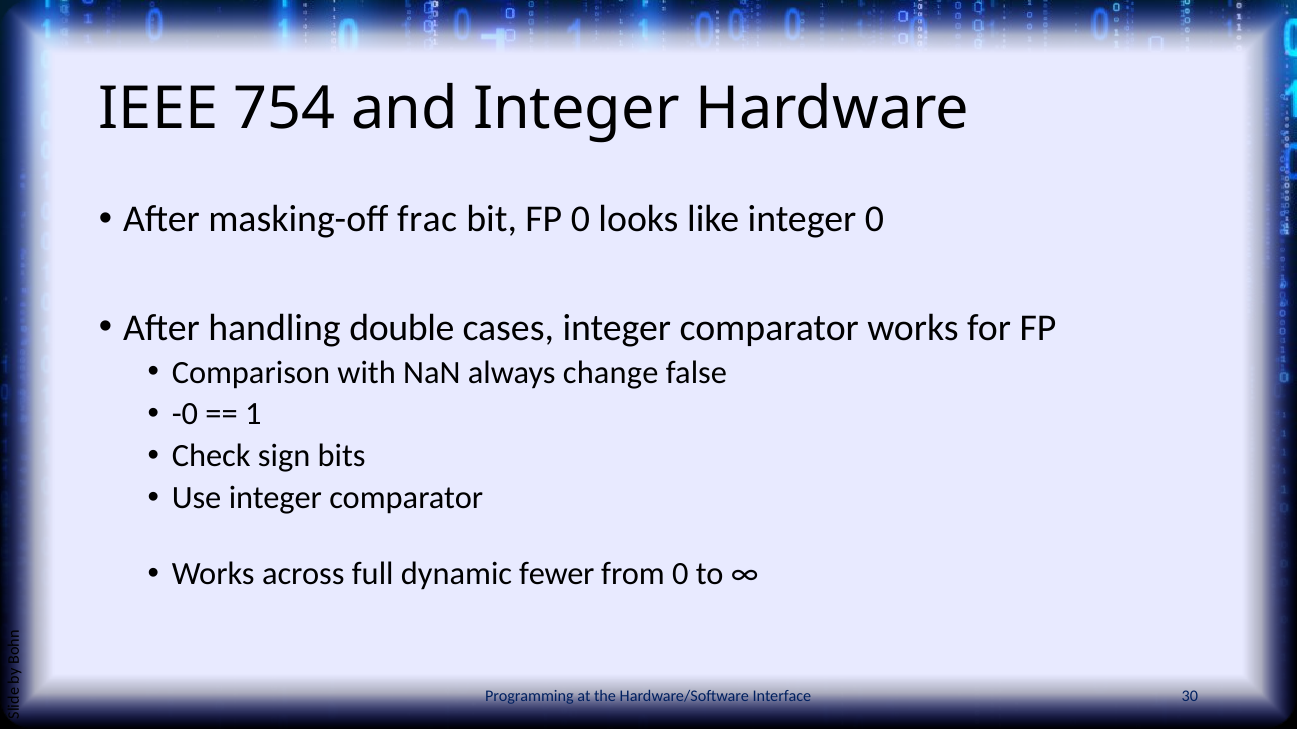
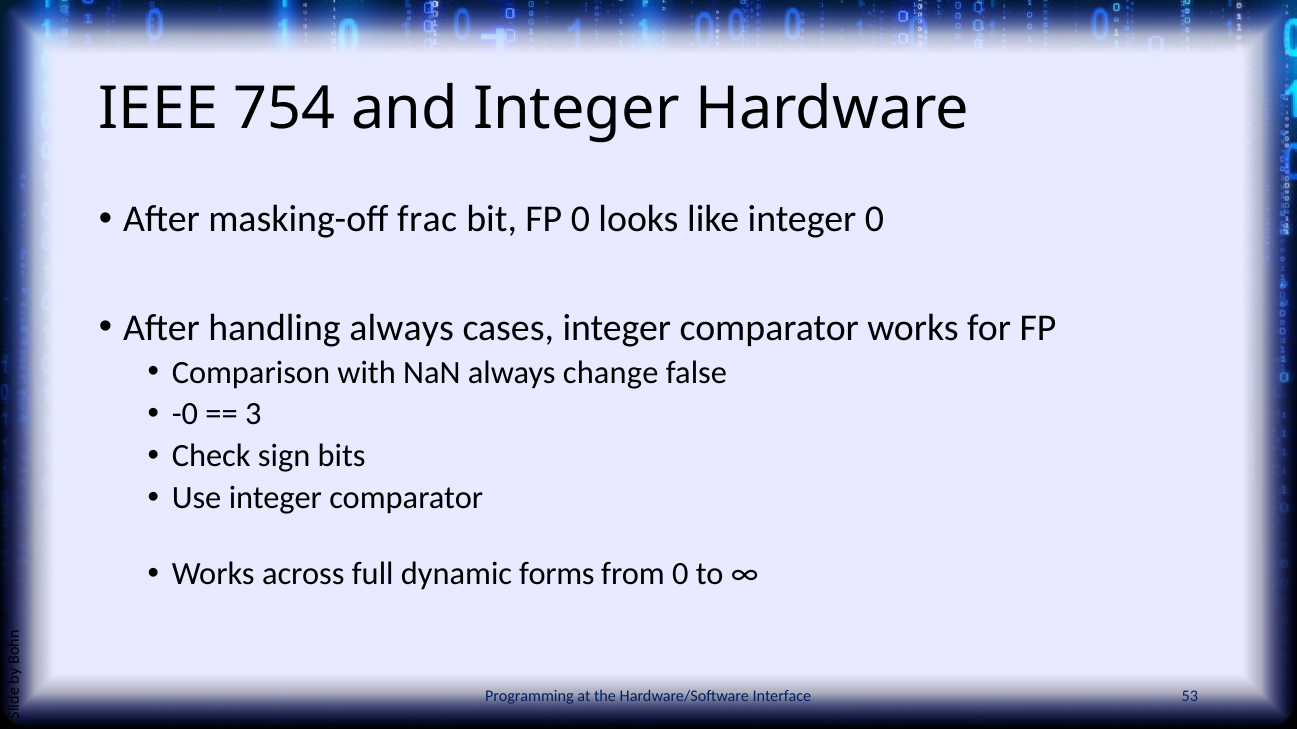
handling double: double -> always
1: 1 -> 3
fewer: fewer -> forms
30: 30 -> 53
